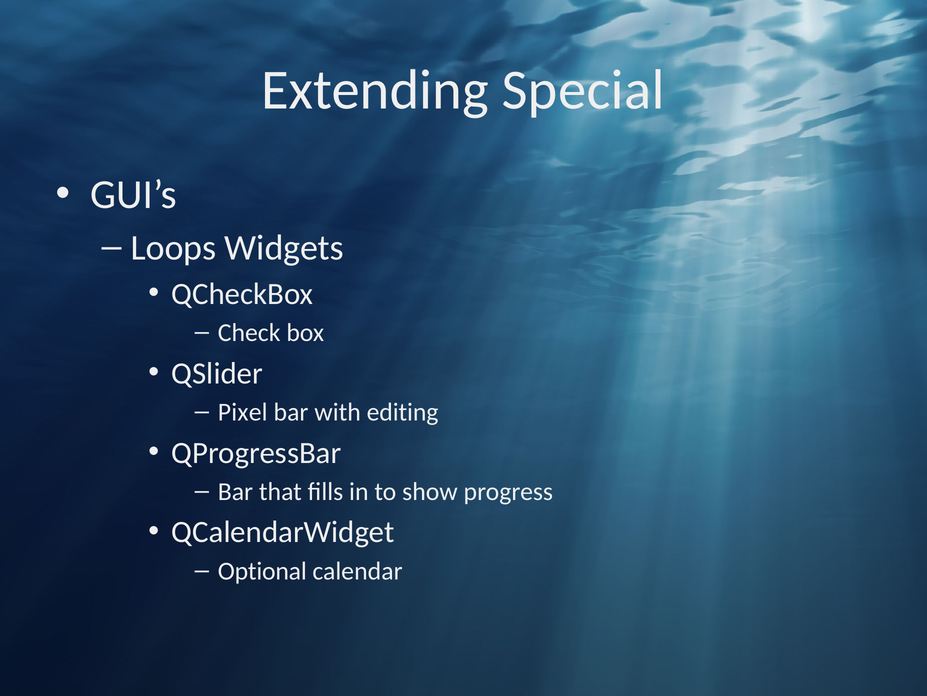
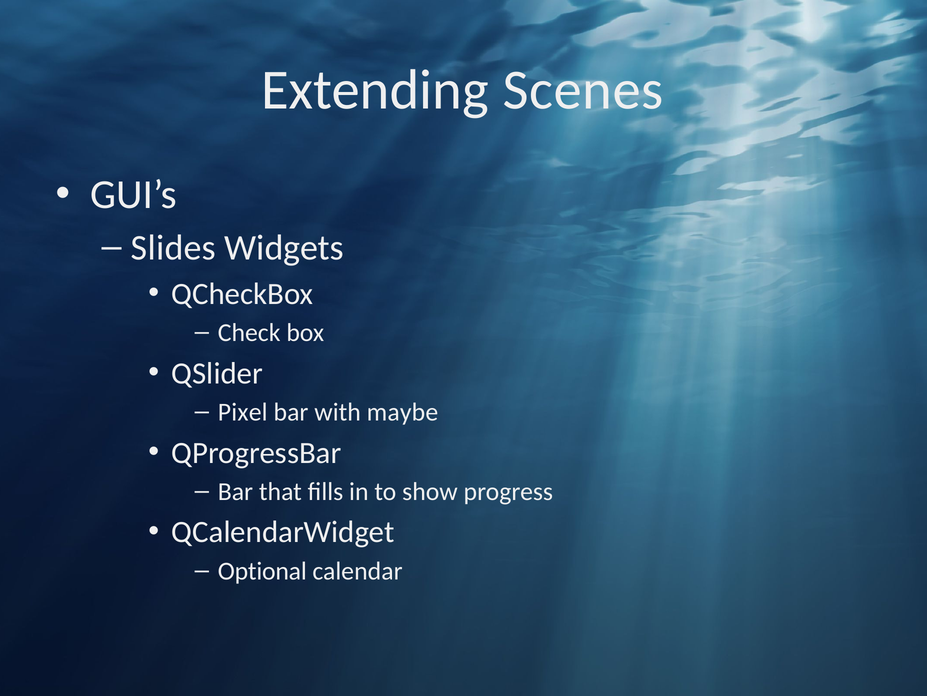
Special: Special -> Scenes
Loops: Loops -> Slides
editing: editing -> maybe
